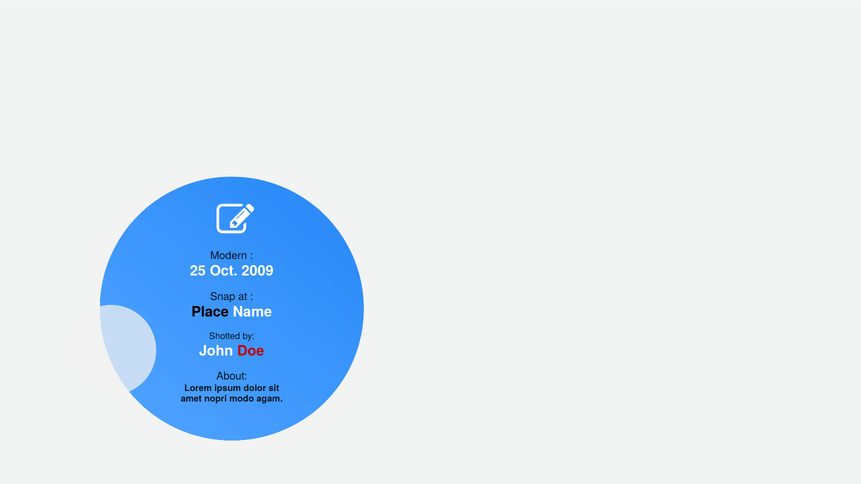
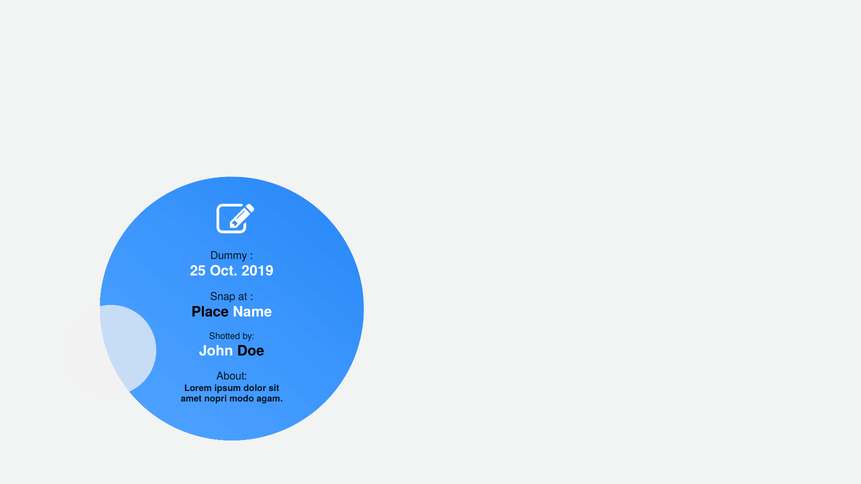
Modern: Modern -> Dummy
2009: 2009 -> 2019
Doe colour: red -> black
